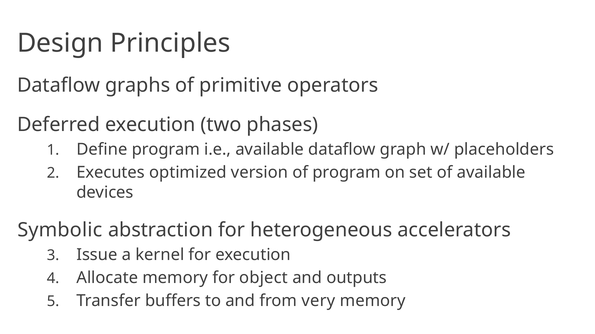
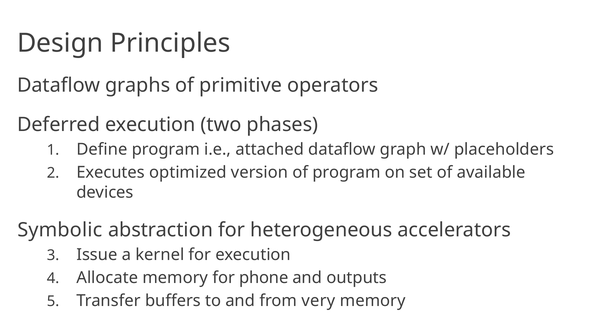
i.e available: available -> attached
object: object -> phone
